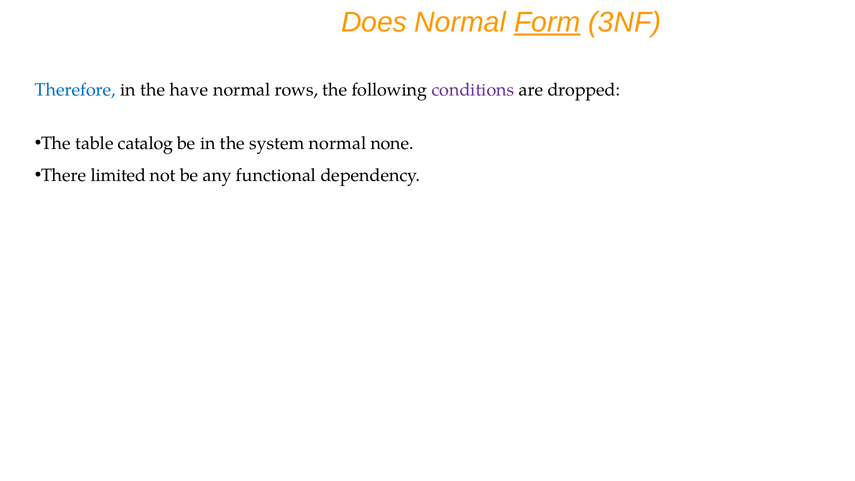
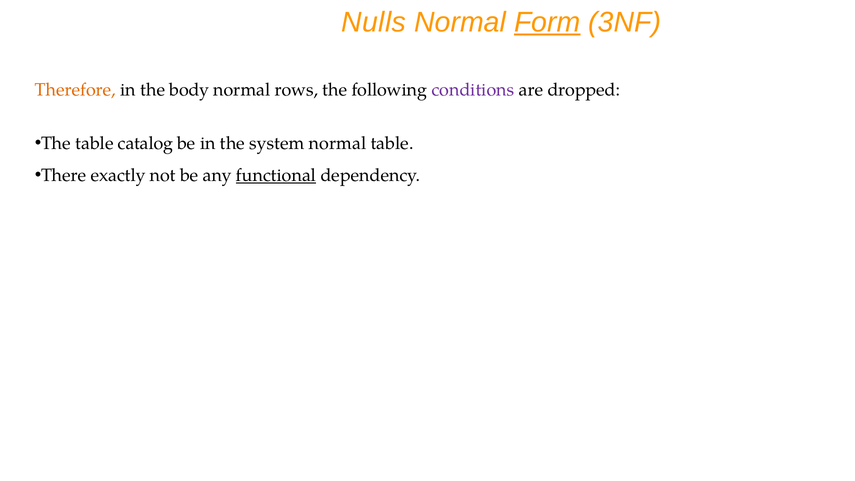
Does: Does -> Nulls
Therefore colour: blue -> orange
have: have -> body
normal none: none -> table
limited: limited -> exactly
functional underline: none -> present
